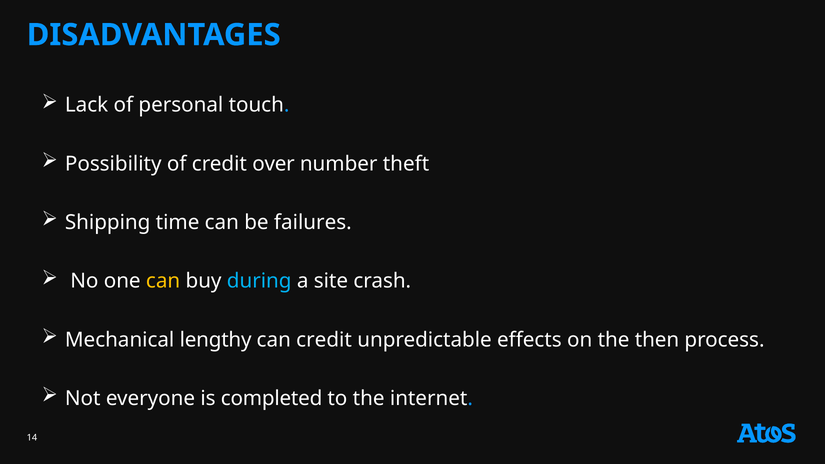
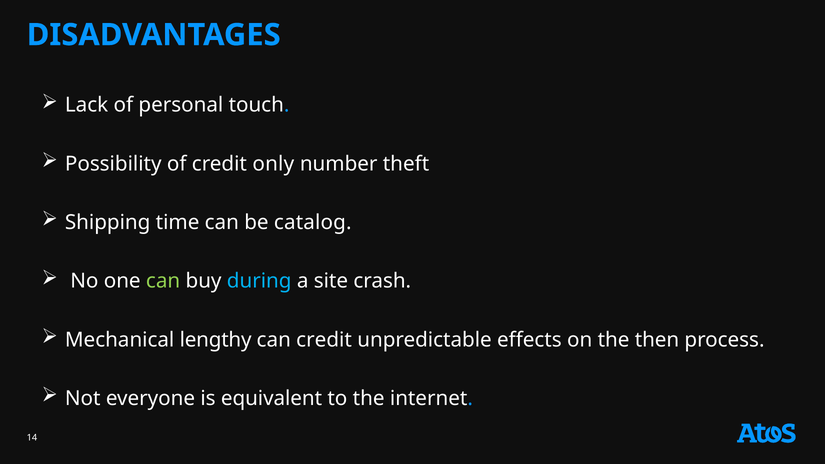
over: over -> only
failures: failures -> catalog
can at (163, 281) colour: yellow -> light green
completed: completed -> equivalent
